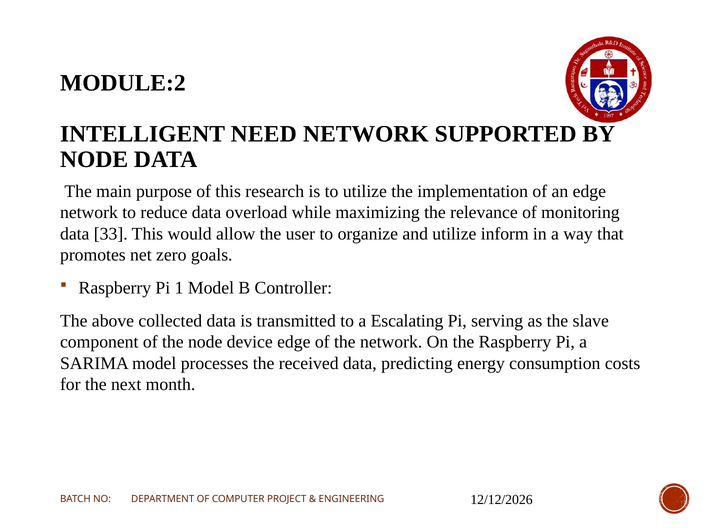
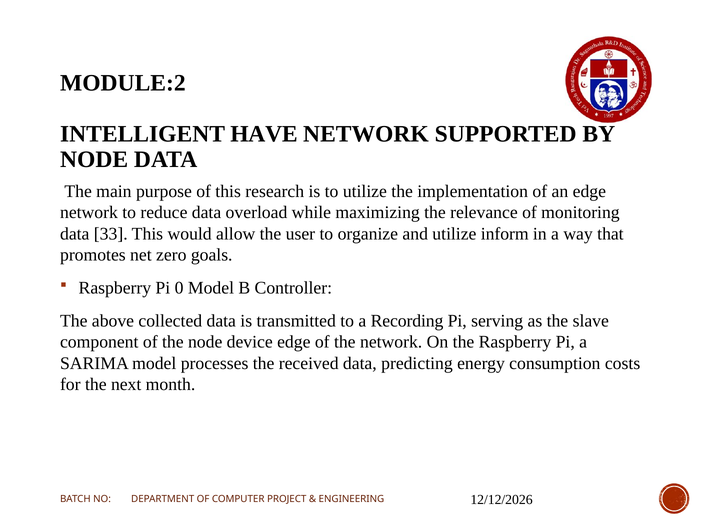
NEED: NEED -> HAVE
1: 1 -> 0
Escalating: Escalating -> Recording
